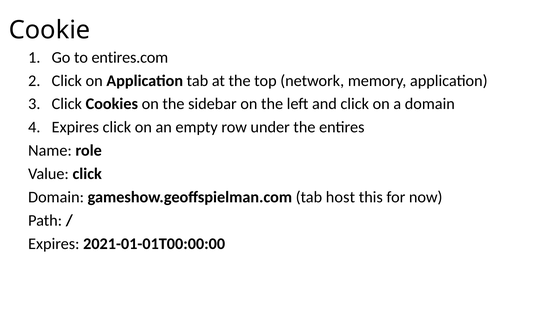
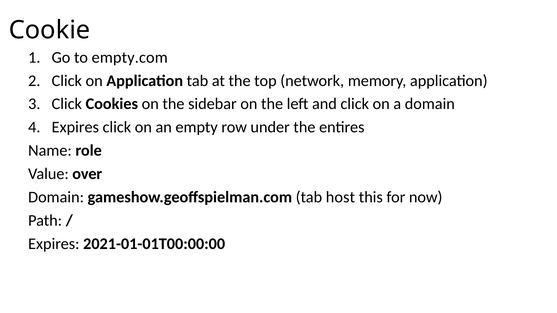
entires.com: entires.com -> empty.com
Value click: click -> over
